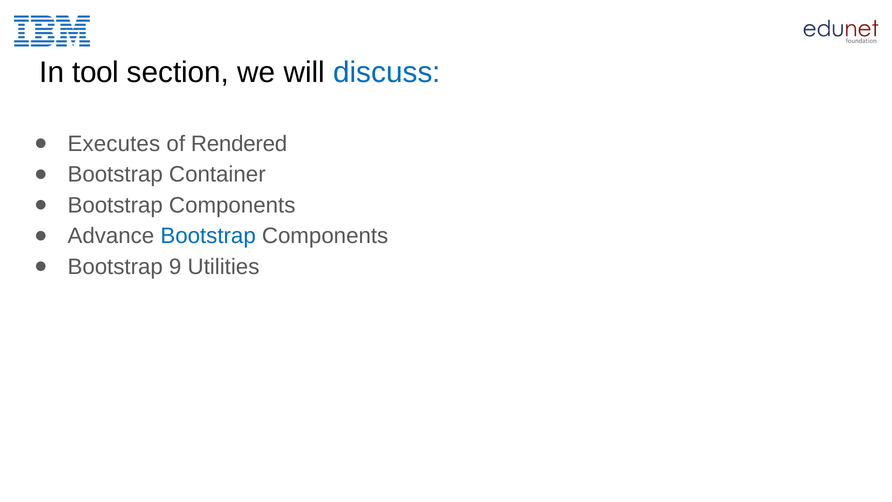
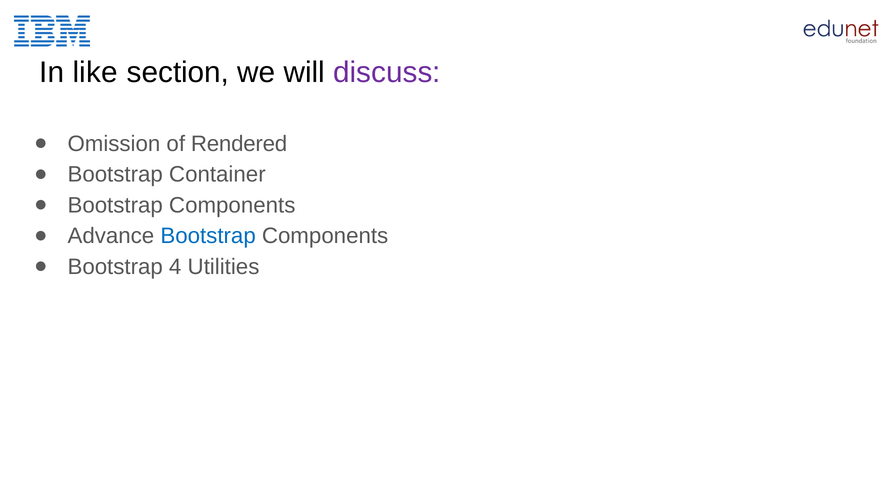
tool: tool -> like
discuss colour: blue -> purple
Executes: Executes -> Omission
9: 9 -> 4
